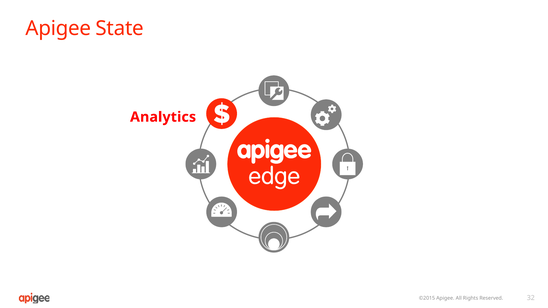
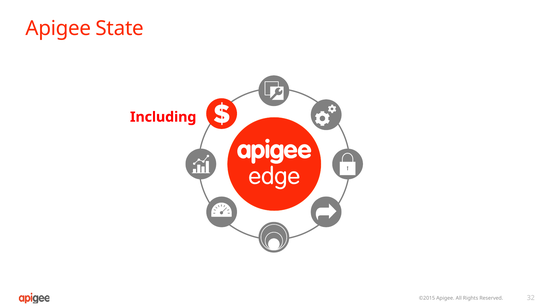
Analytics: Analytics -> Including
